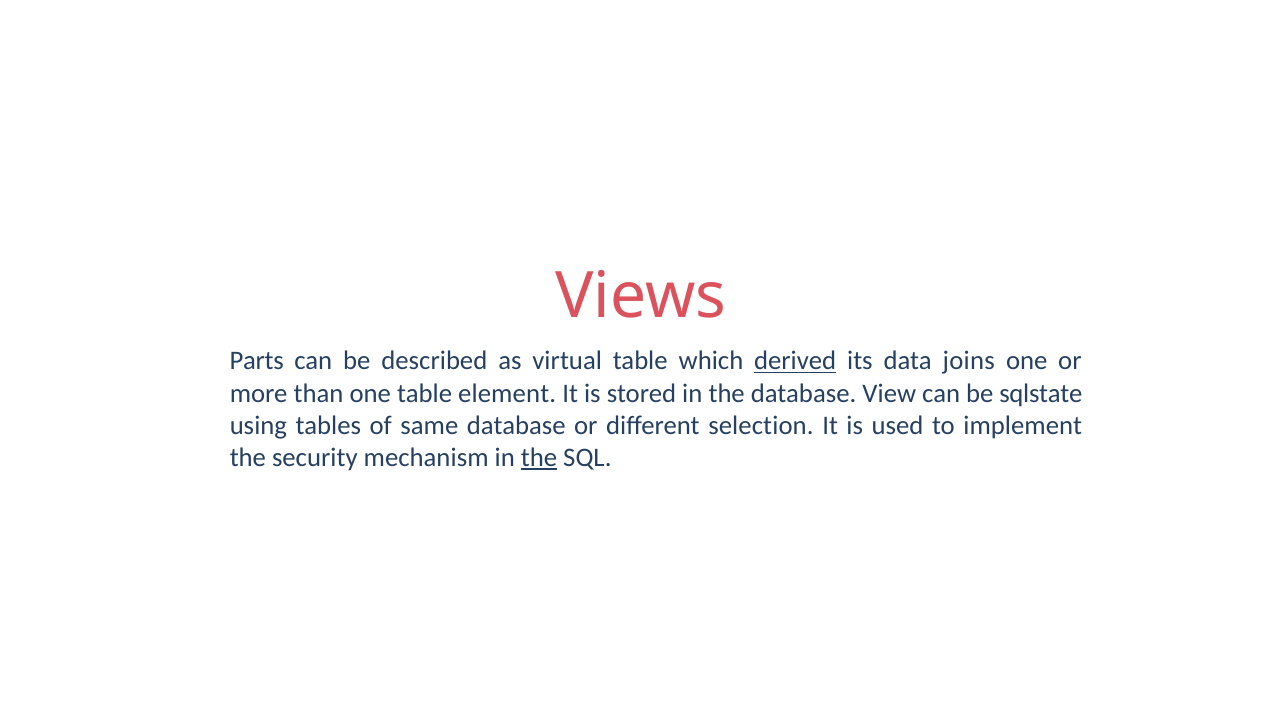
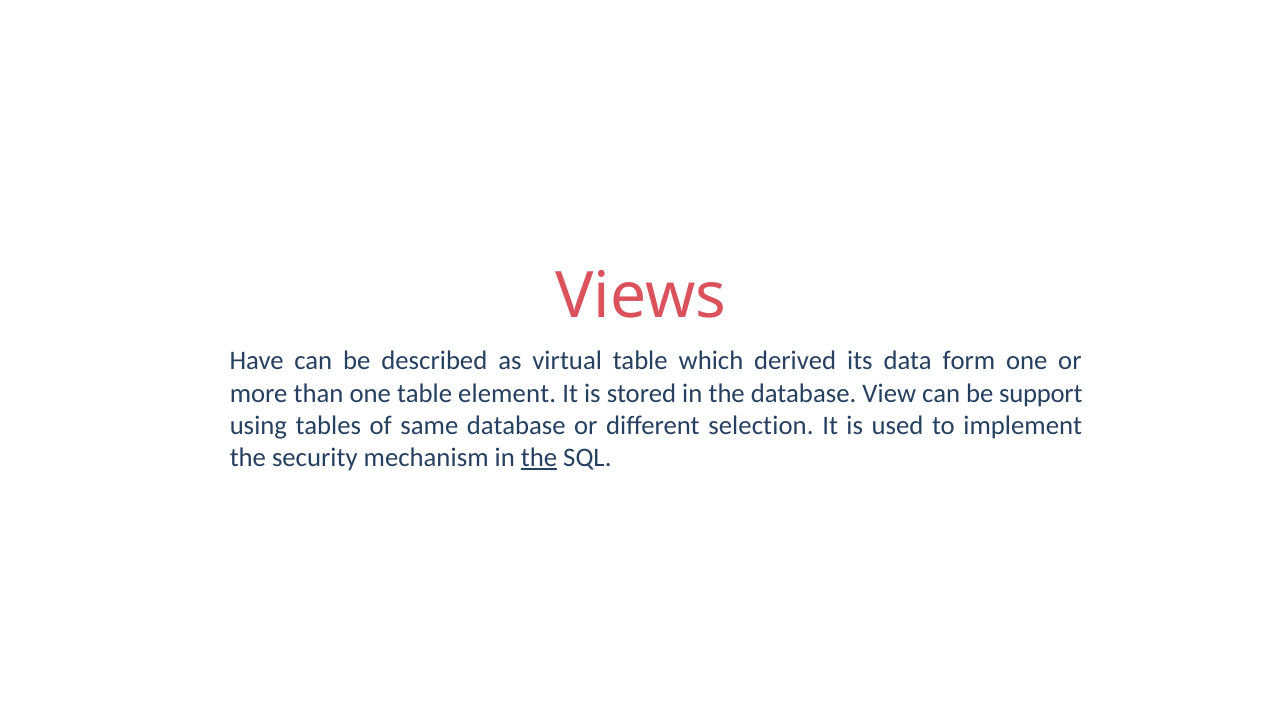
Parts: Parts -> Have
derived underline: present -> none
joins: joins -> form
sqlstate: sqlstate -> support
